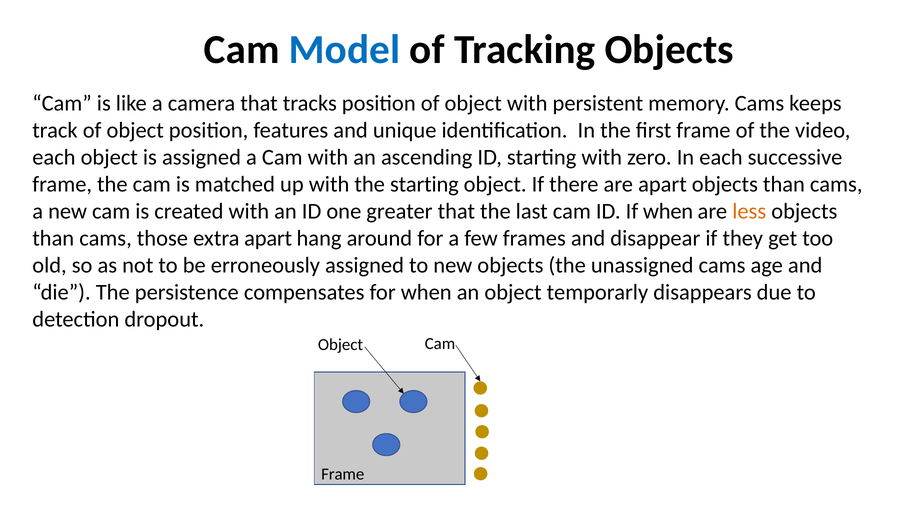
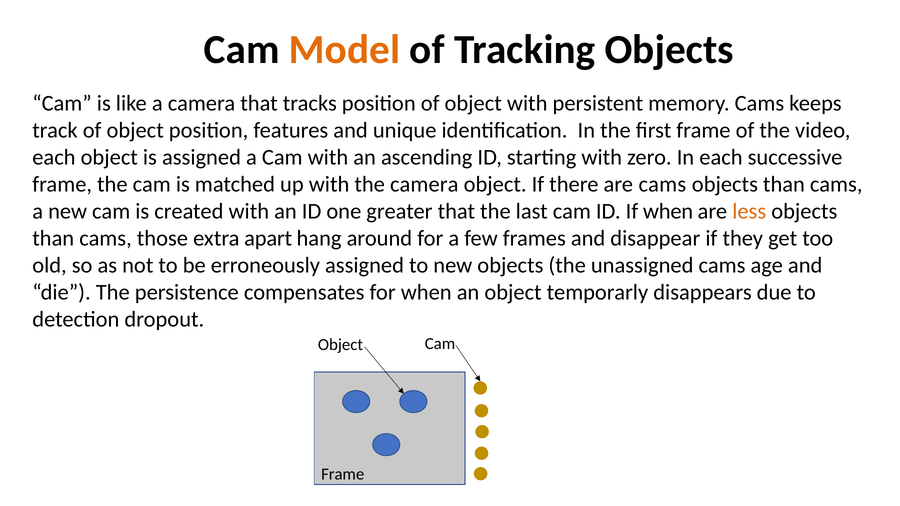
Model colour: blue -> orange
the starting: starting -> camera
are apart: apart -> cams
